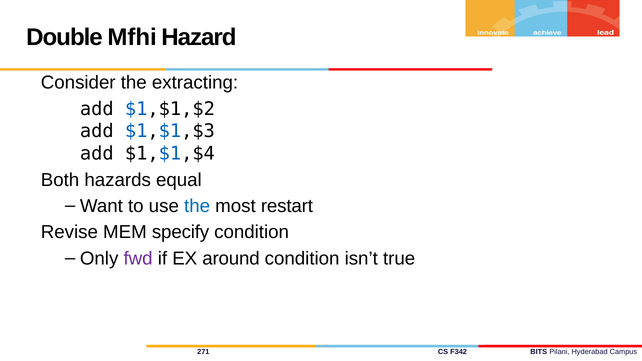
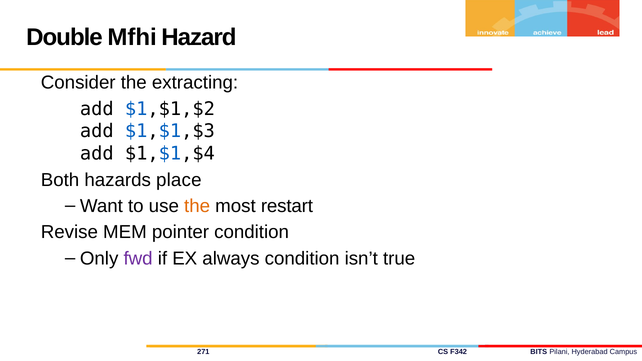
equal: equal -> place
the at (197, 206) colour: blue -> orange
specify: specify -> pointer
around: around -> always
